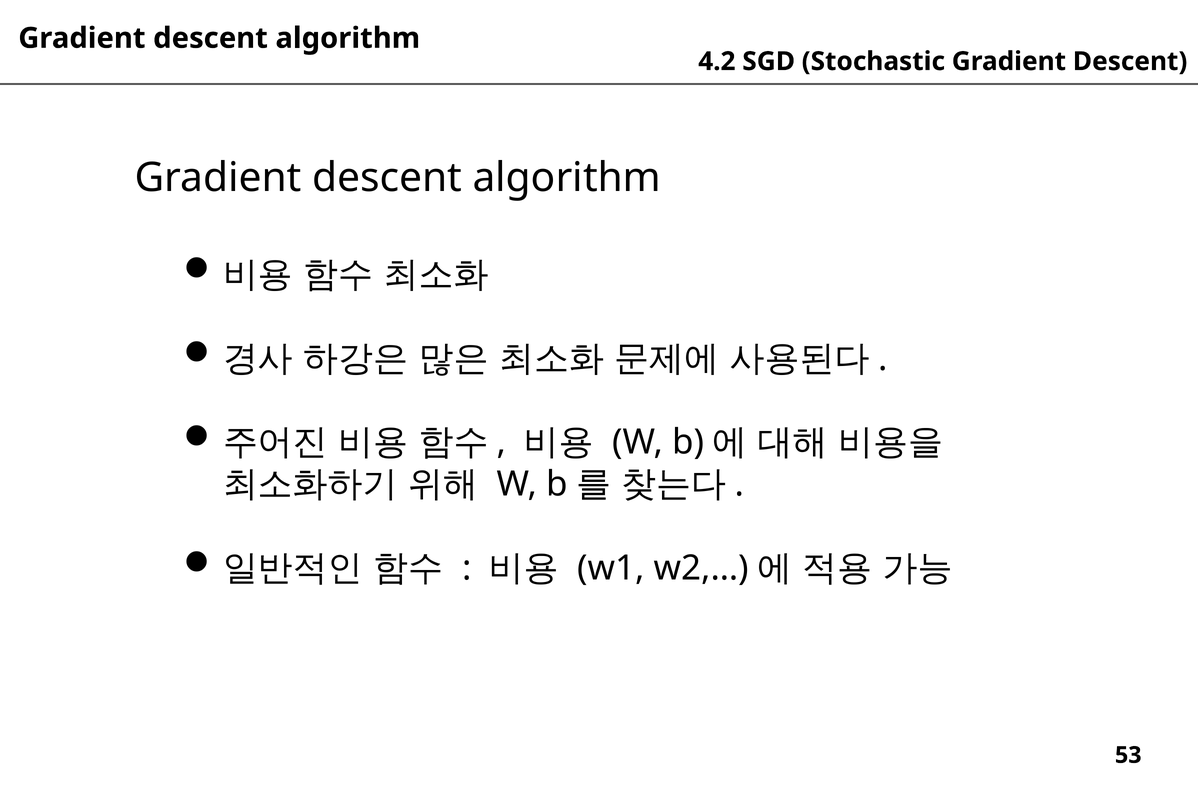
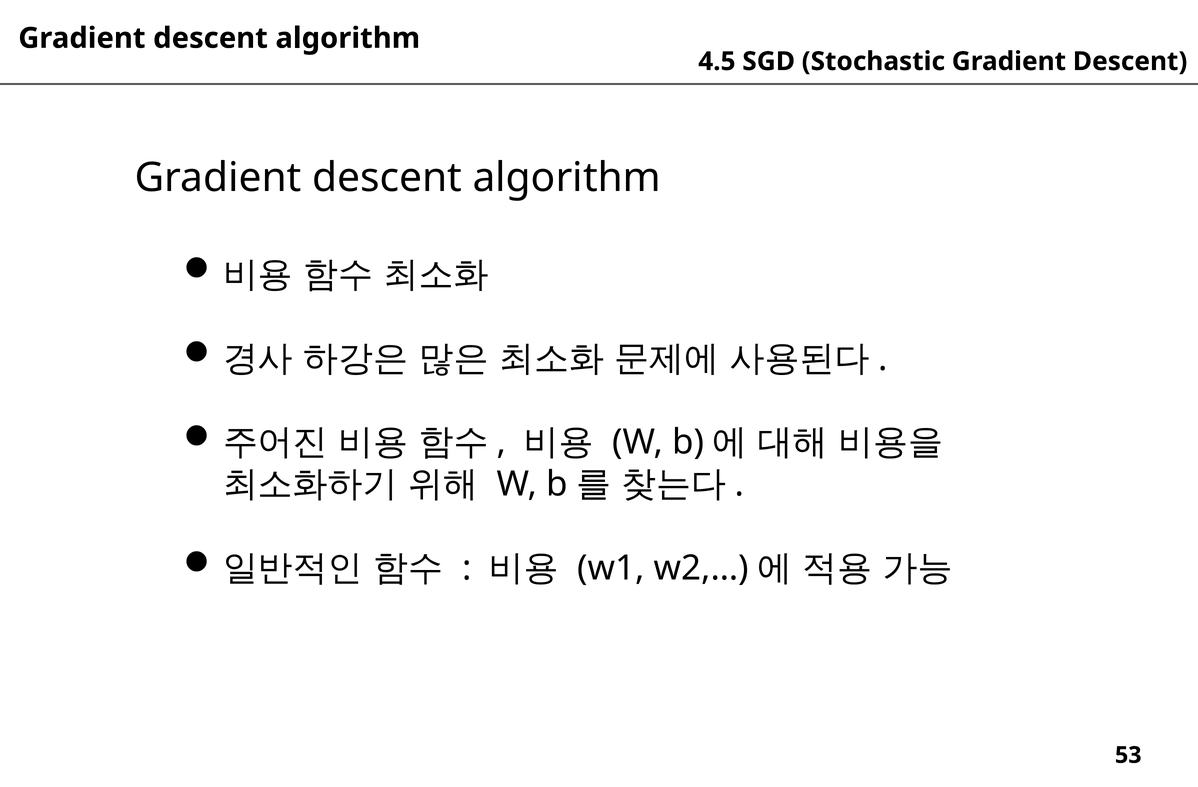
4.2: 4.2 -> 4.5
